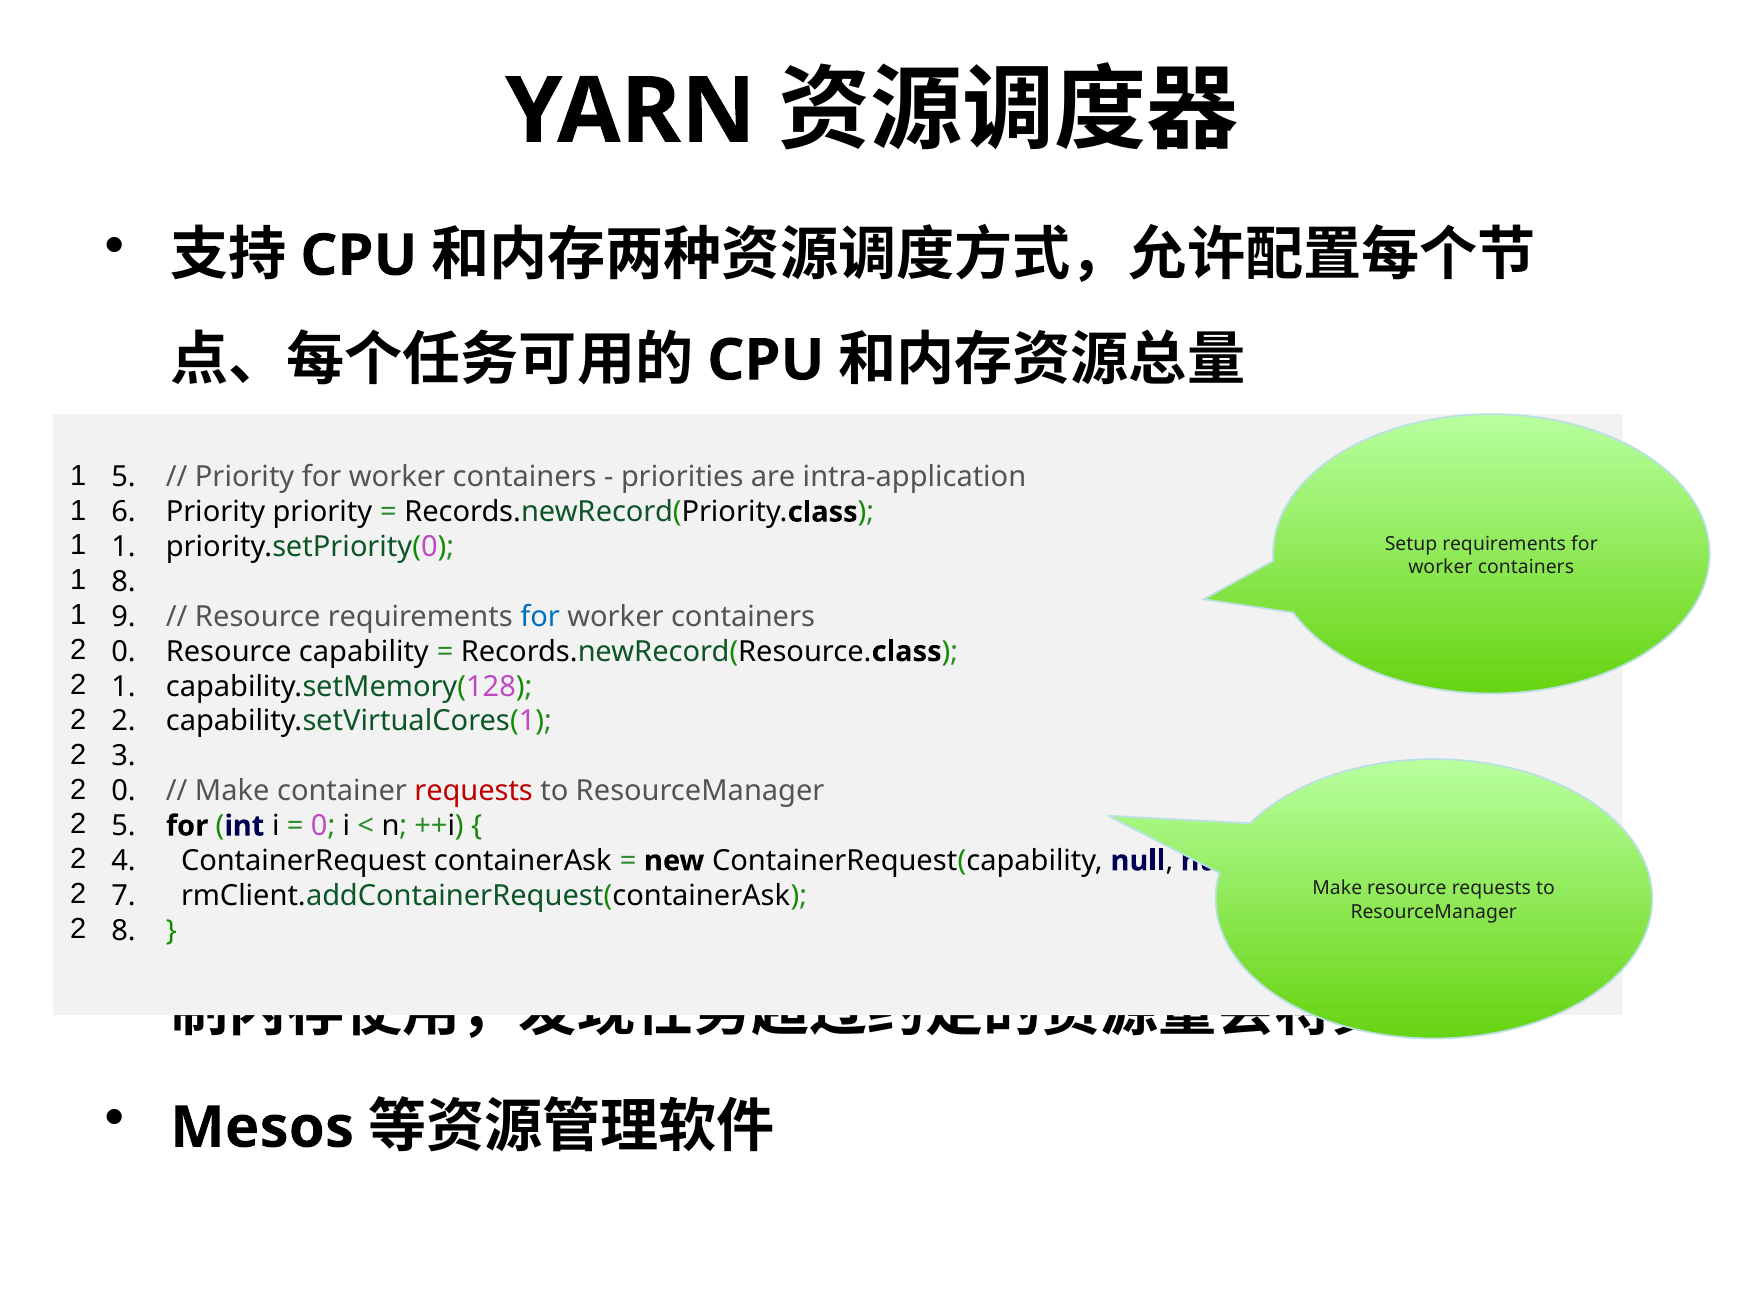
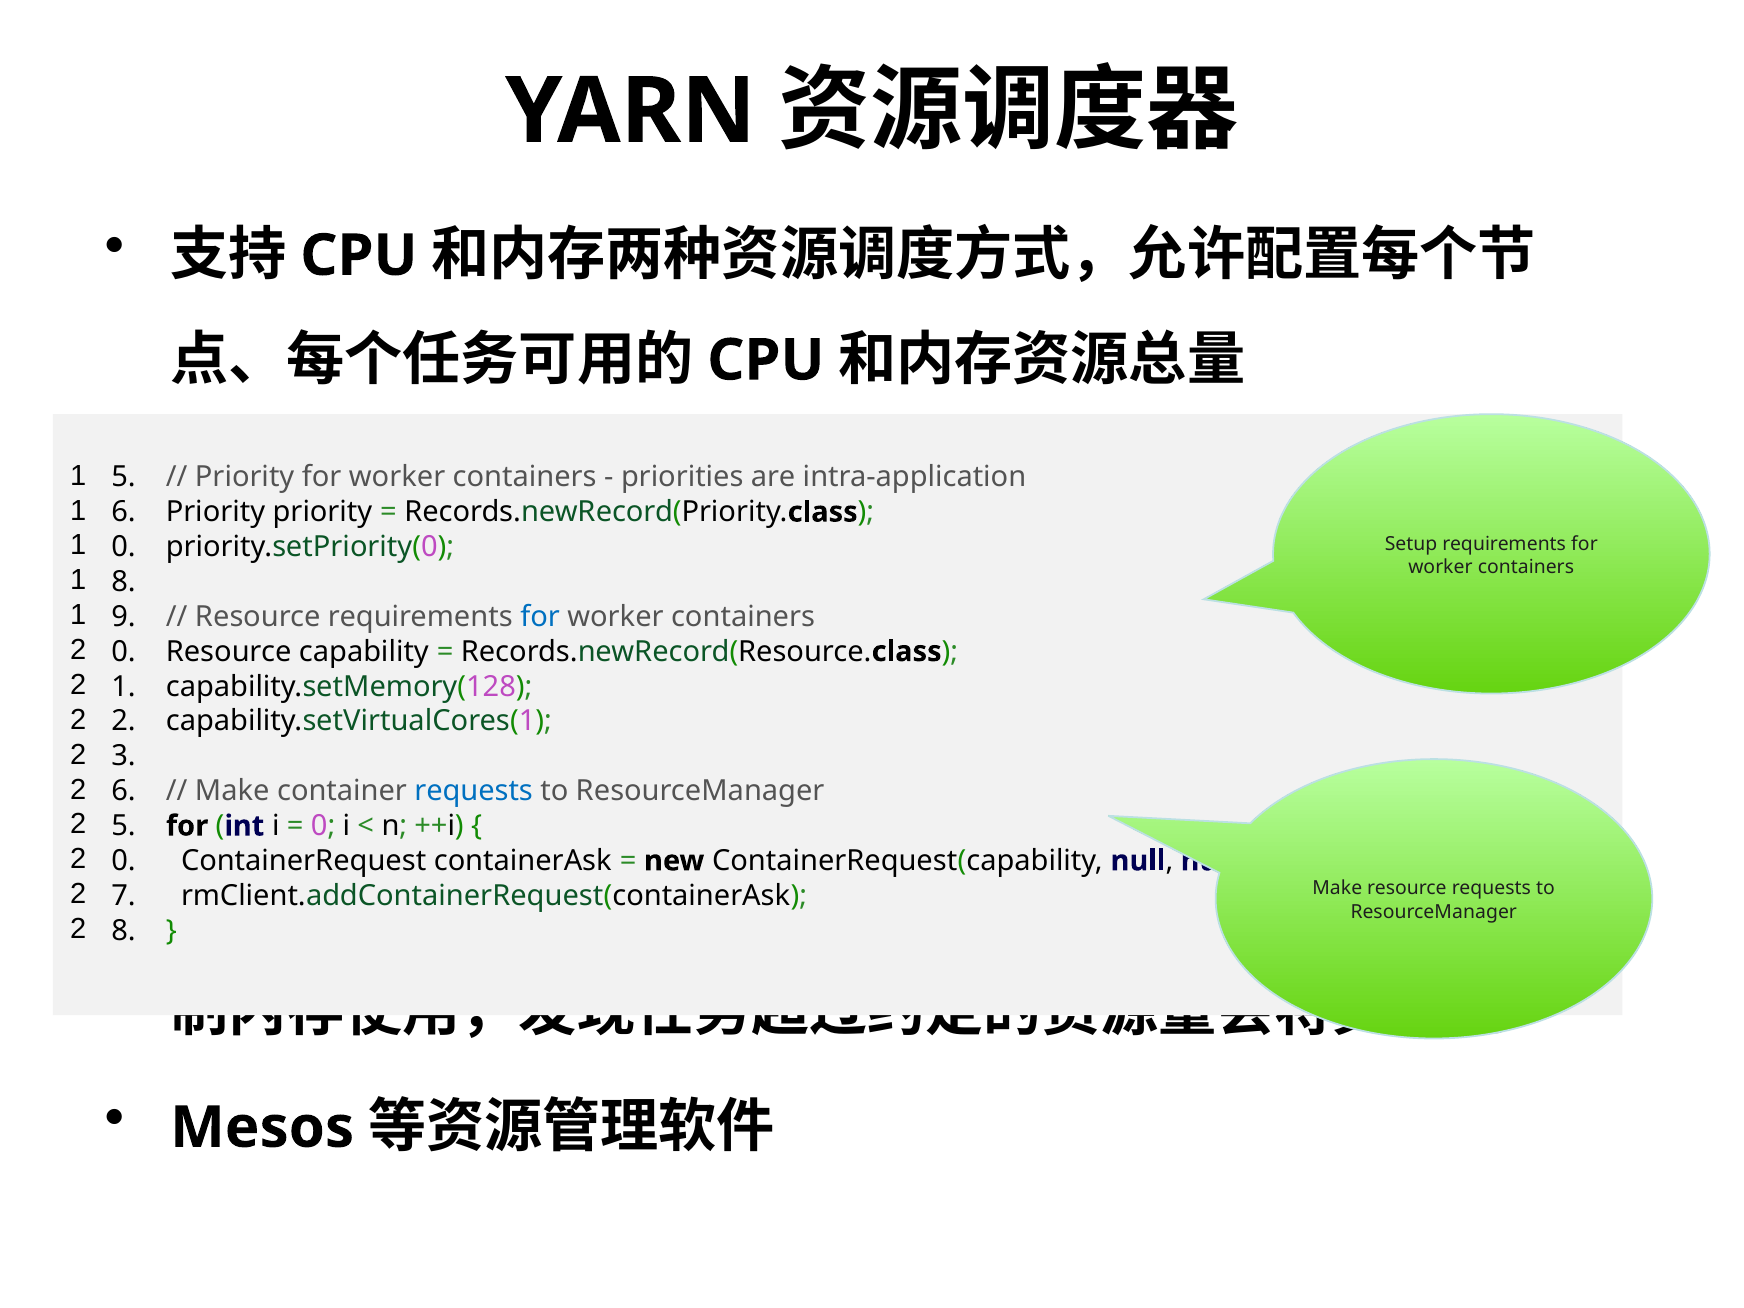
1 1: 1 -> 0
0 at (123, 791): 0 -> 6
requests at (474, 791) colour: red -> blue
4 at (123, 861): 4 -> 0
